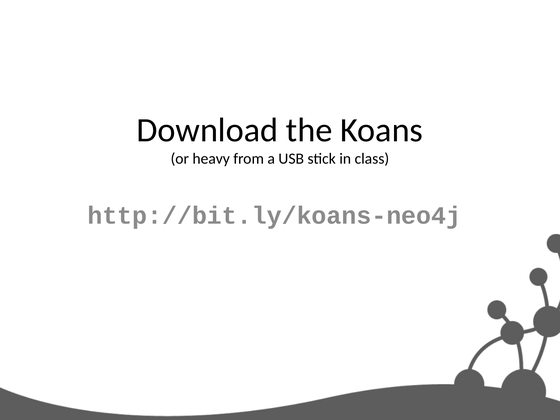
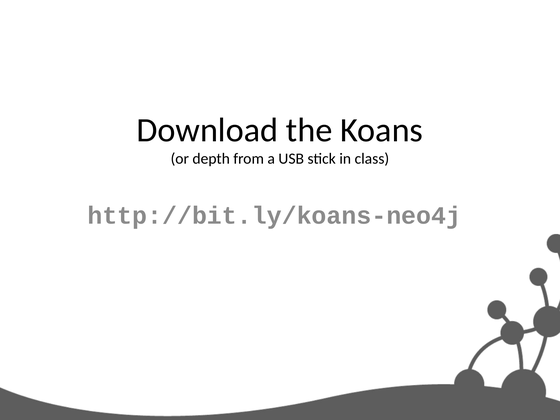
heavy: heavy -> depth
